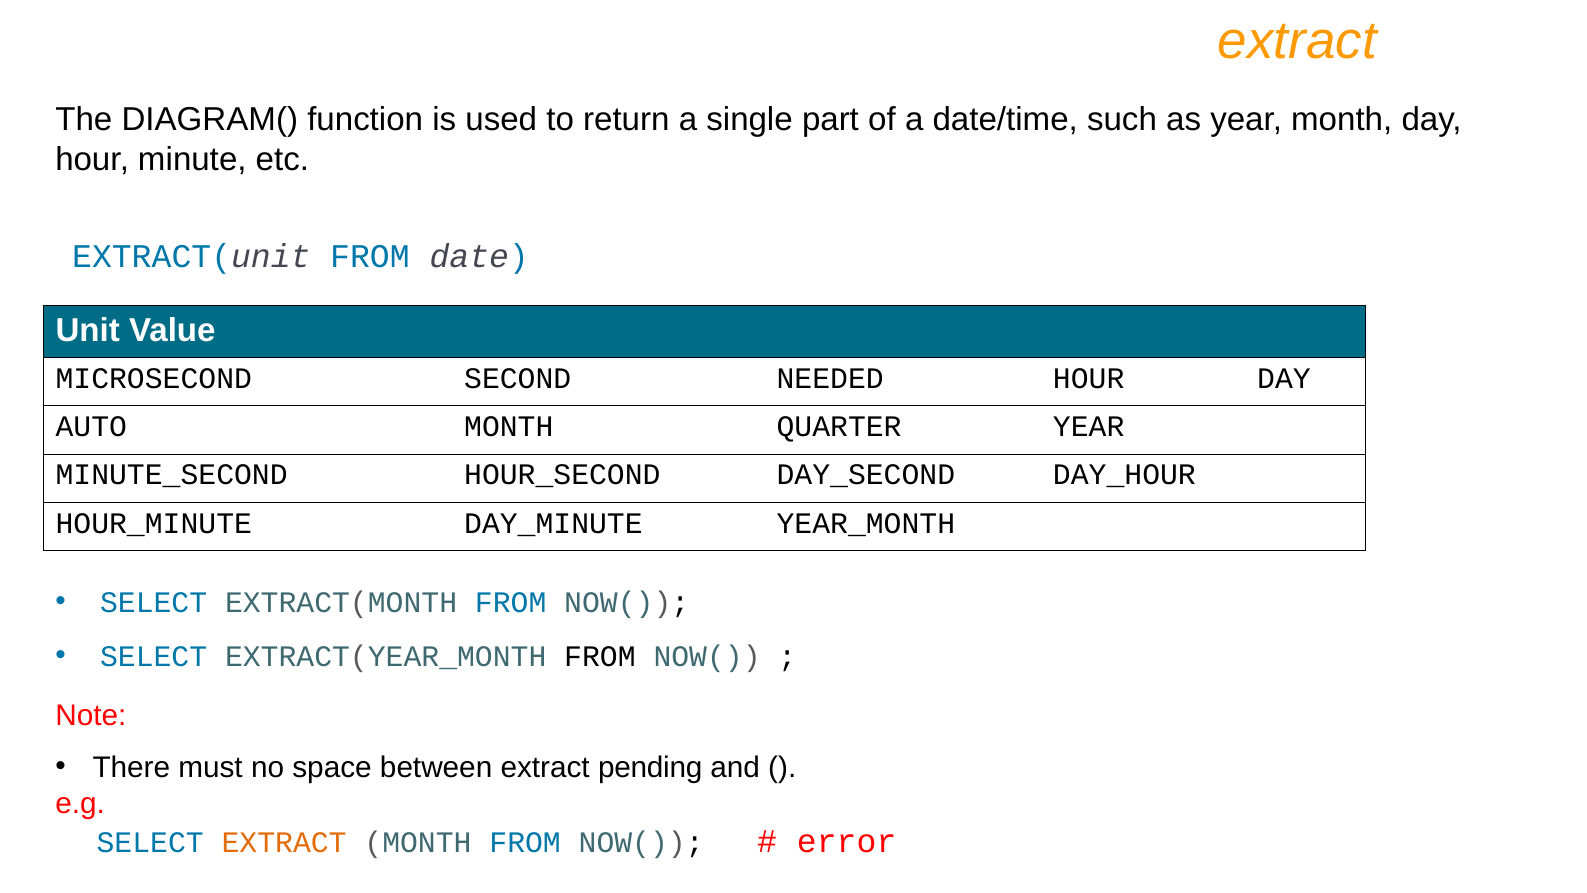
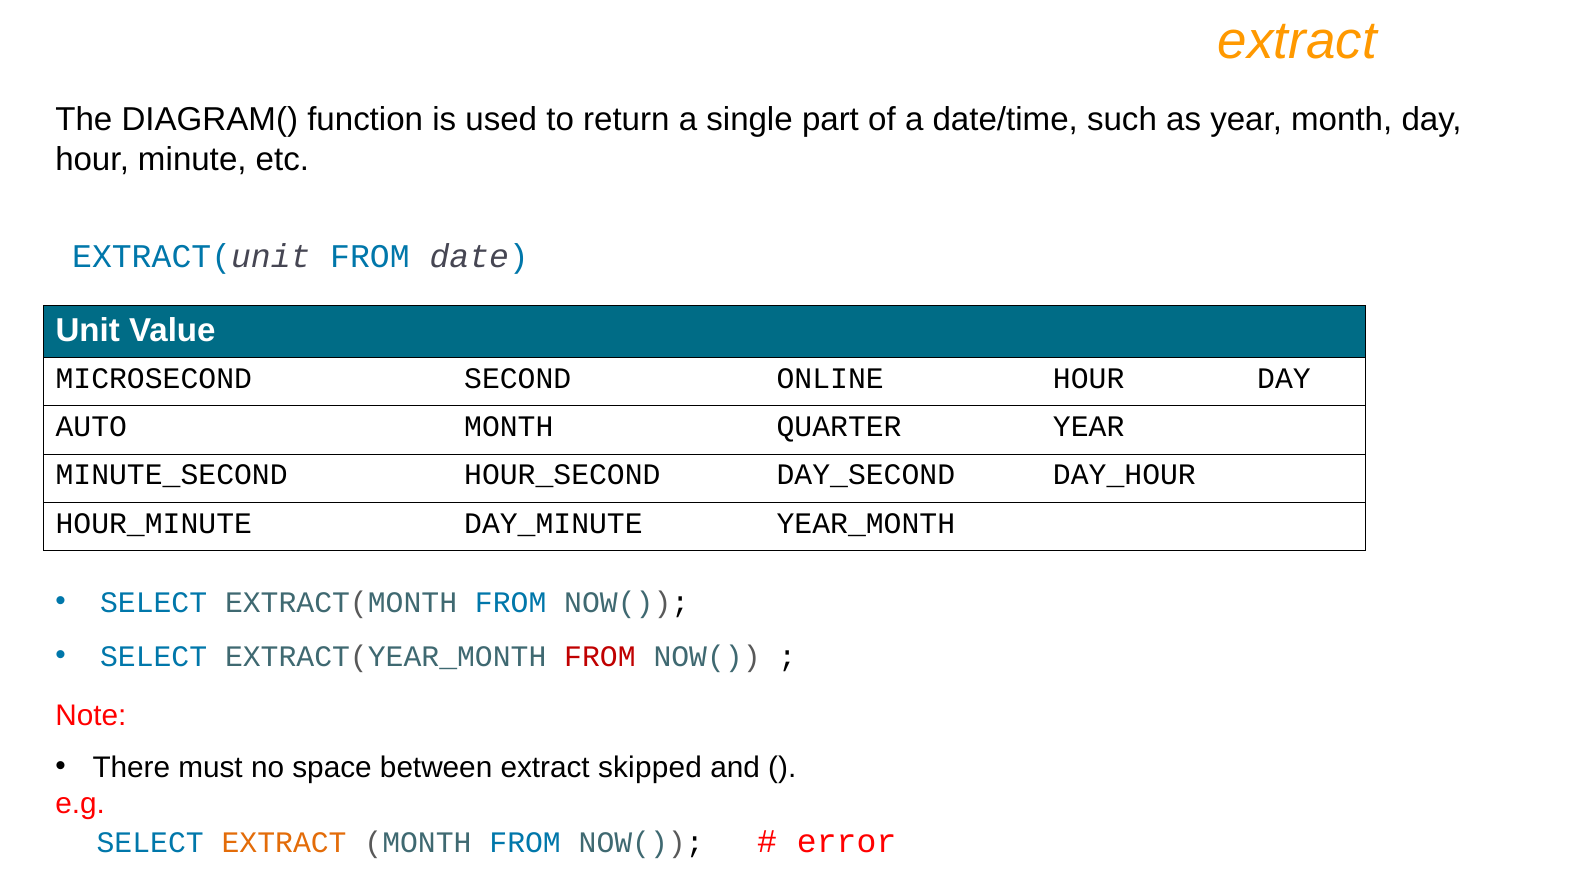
NEEDED: NEEDED -> ONLINE
FROM at (600, 656) colour: black -> red
pending: pending -> skipped
